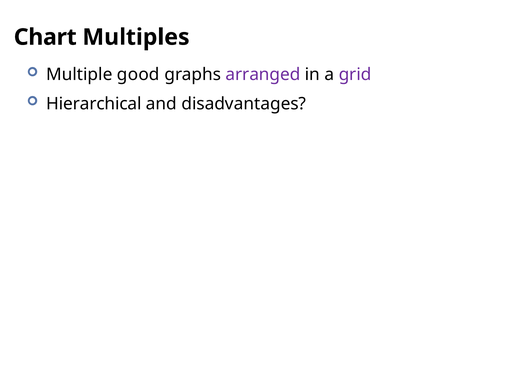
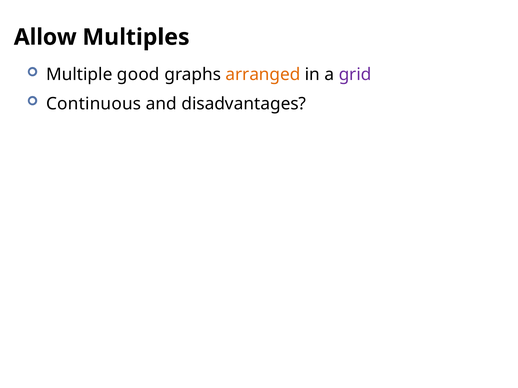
Chart: Chart -> Allow
arranged colour: purple -> orange
Hierarchical: Hierarchical -> Continuous
